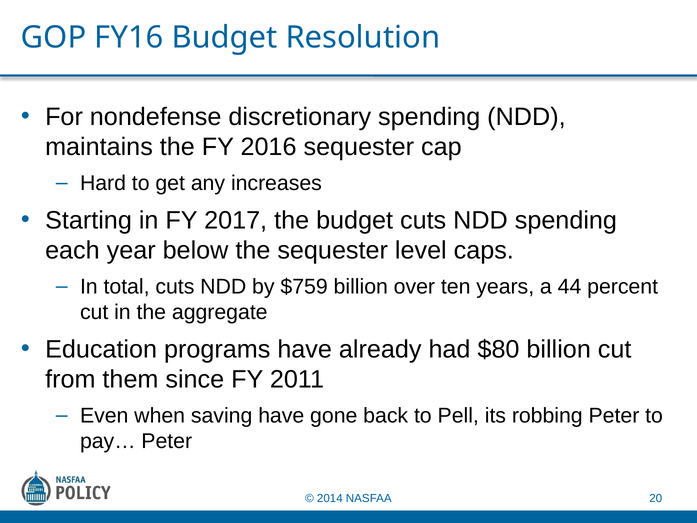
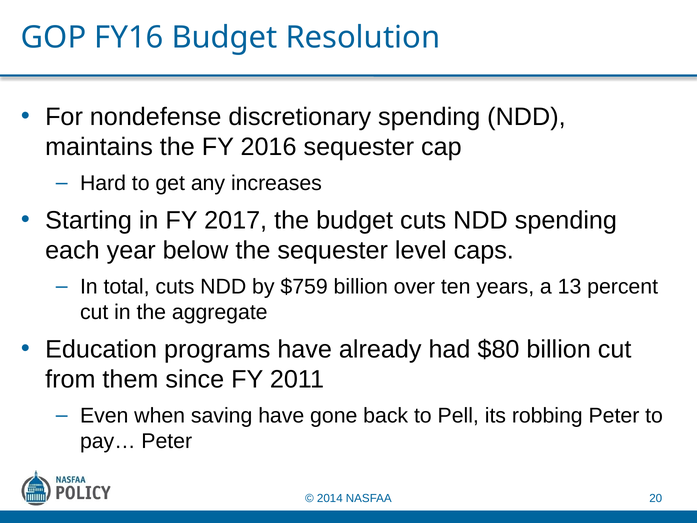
44: 44 -> 13
